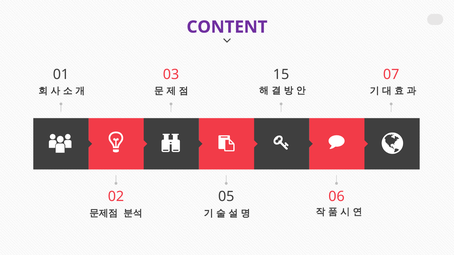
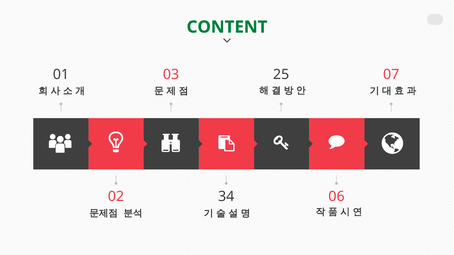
CONTENT colour: purple -> green
15: 15 -> 25
05: 05 -> 34
